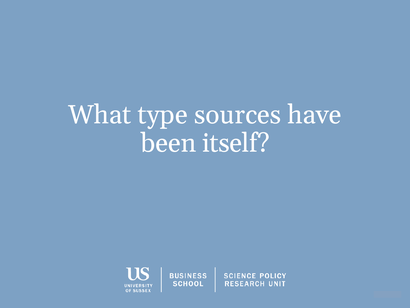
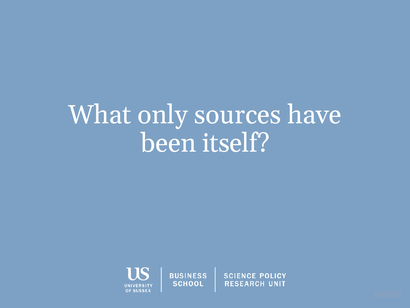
type: type -> only
